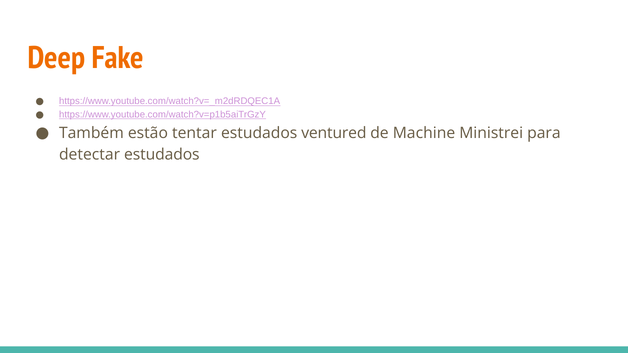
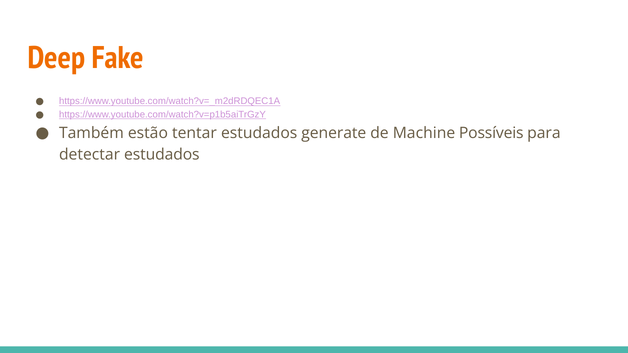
ventured: ventured -> generate
Ministrei: Ministrei -> Possíveis
